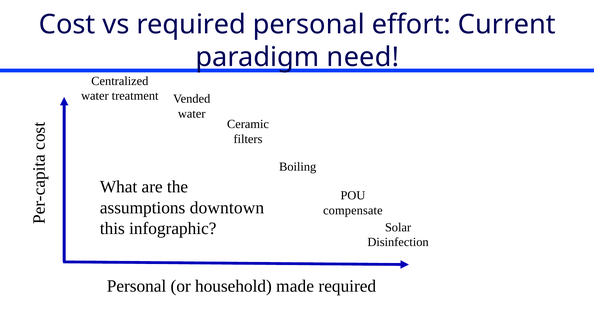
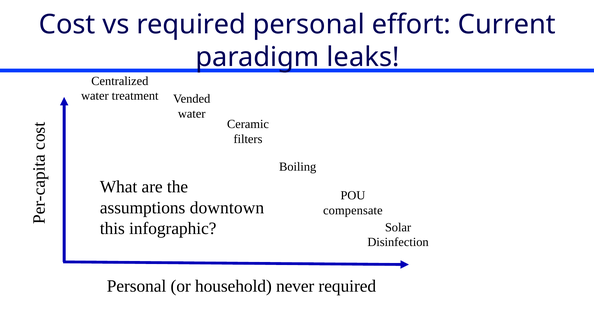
need: need -> leaks
made: made -> never
